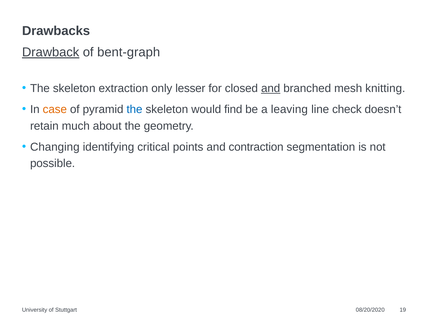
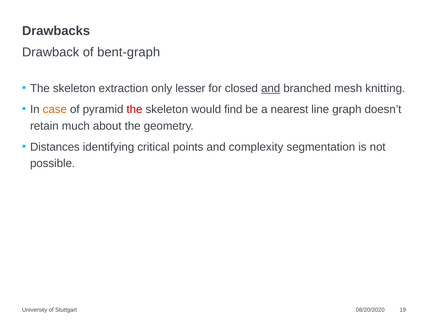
Drawback underline: present -> none
the at (134, 109) colour: blue -> red
leaving: leaving -> nearest
check: check -> graph
Changing: Changing -> Distances
contraction: contraction -> complexity
